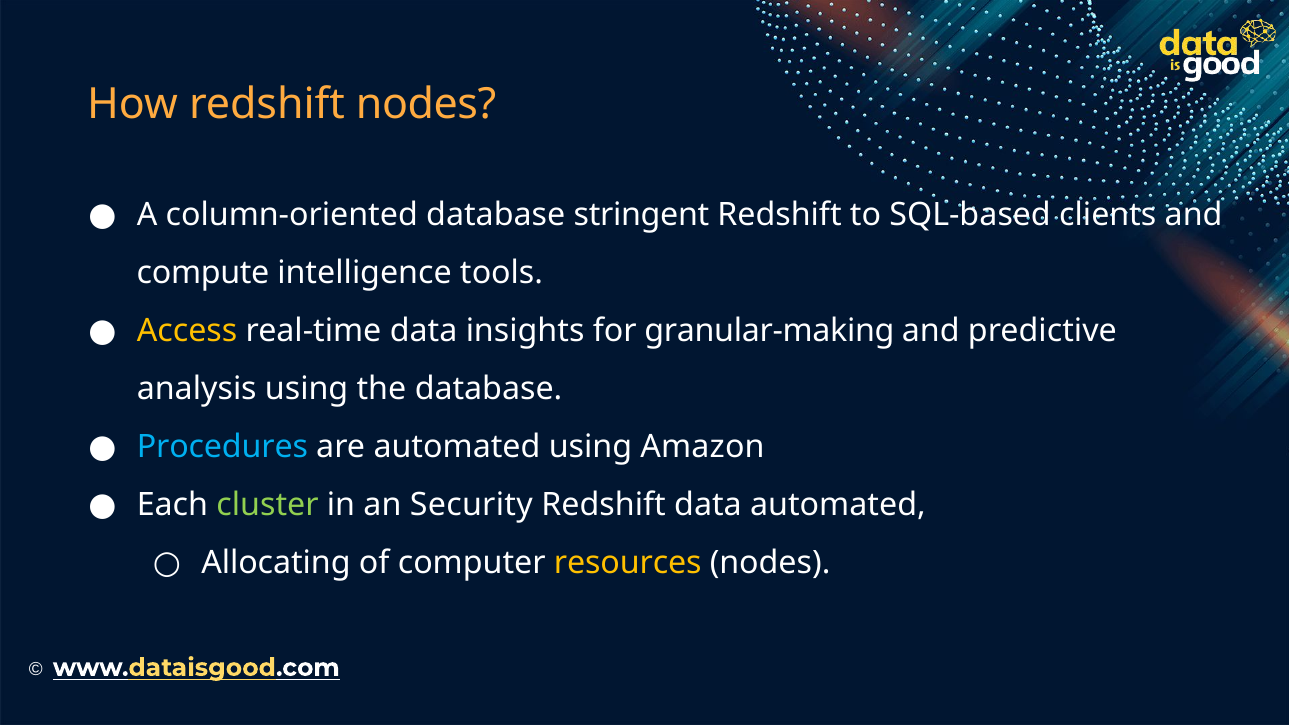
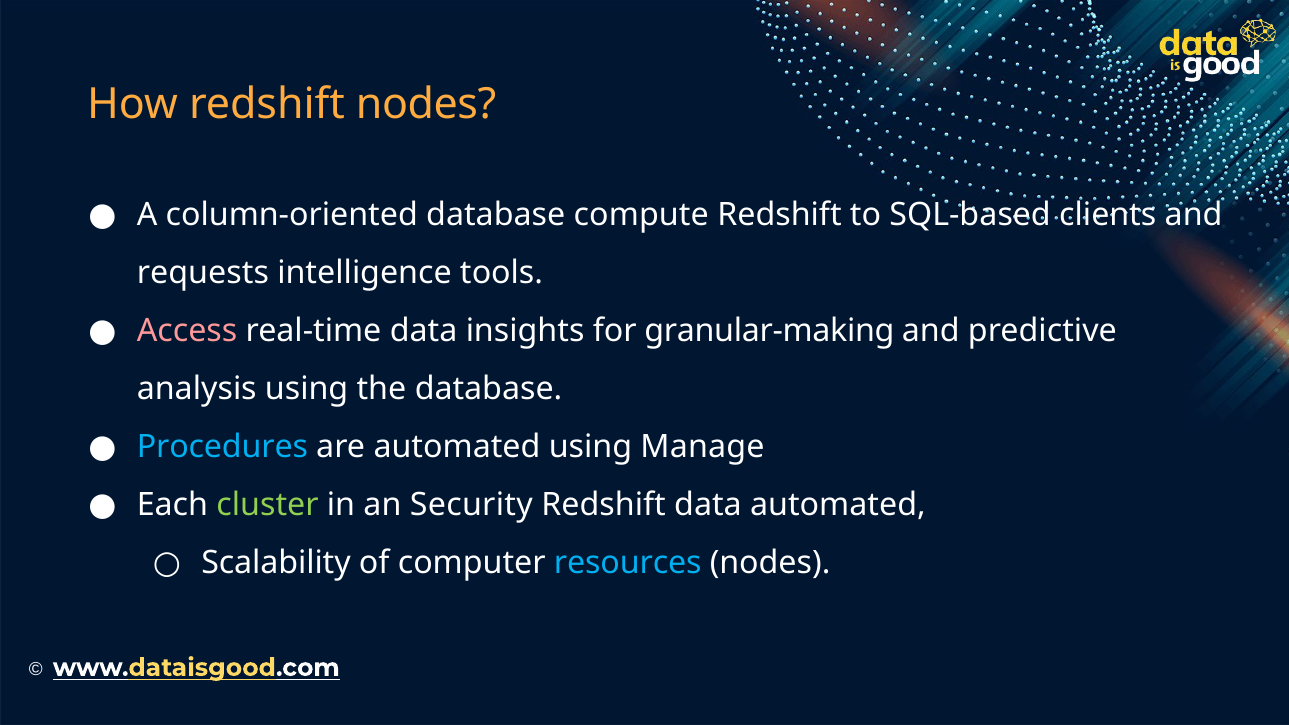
stringent: stringent -> compute
compute: compute -> requests
Access colour: yellow -> pink
Amazon: Amazon -> Manage
Allocating: Allocating -> Scalability
resources colour: yellow -> light blue
